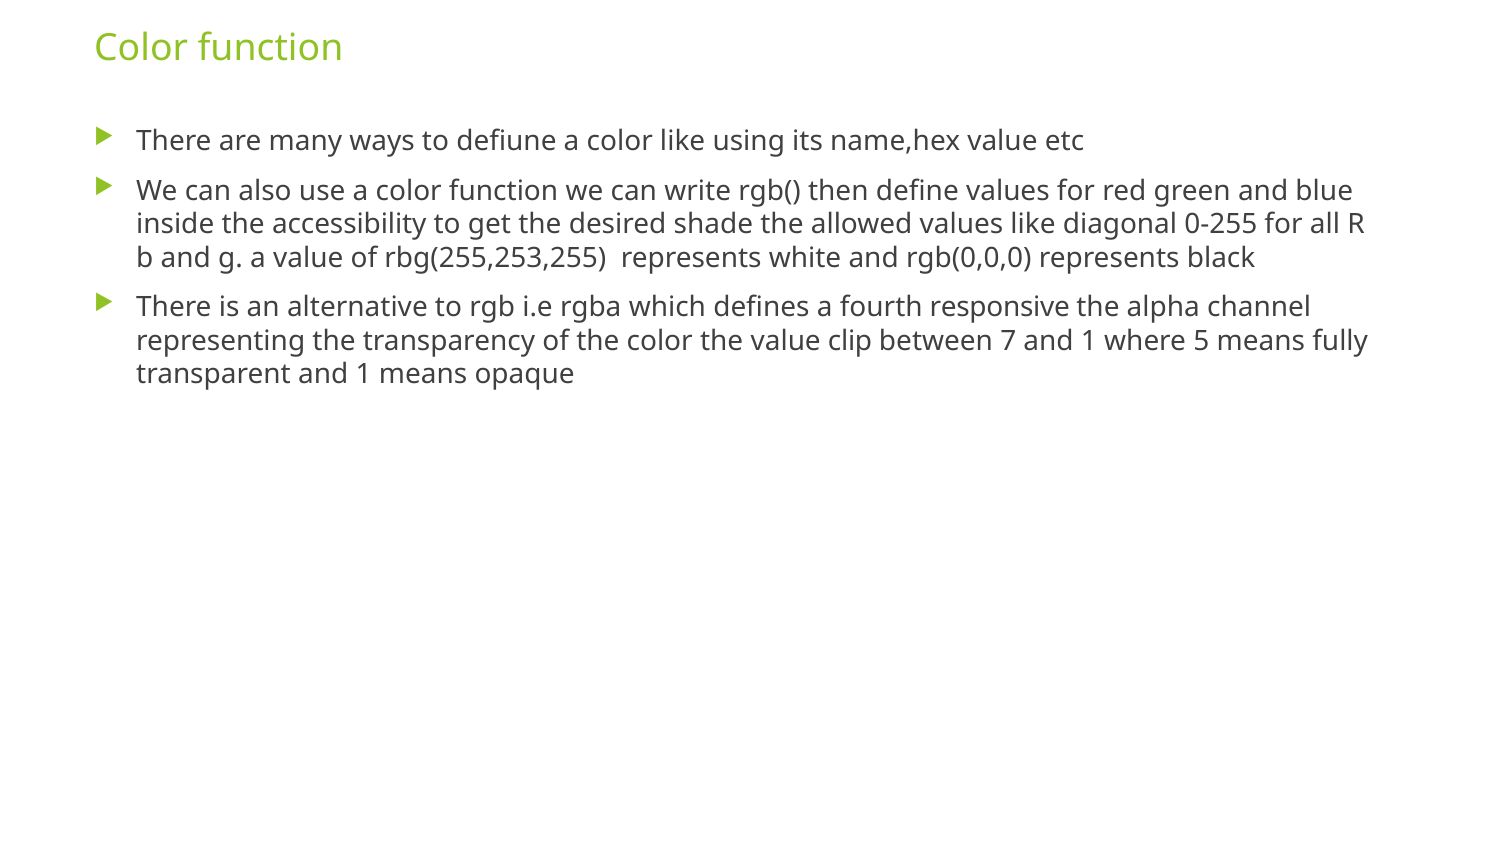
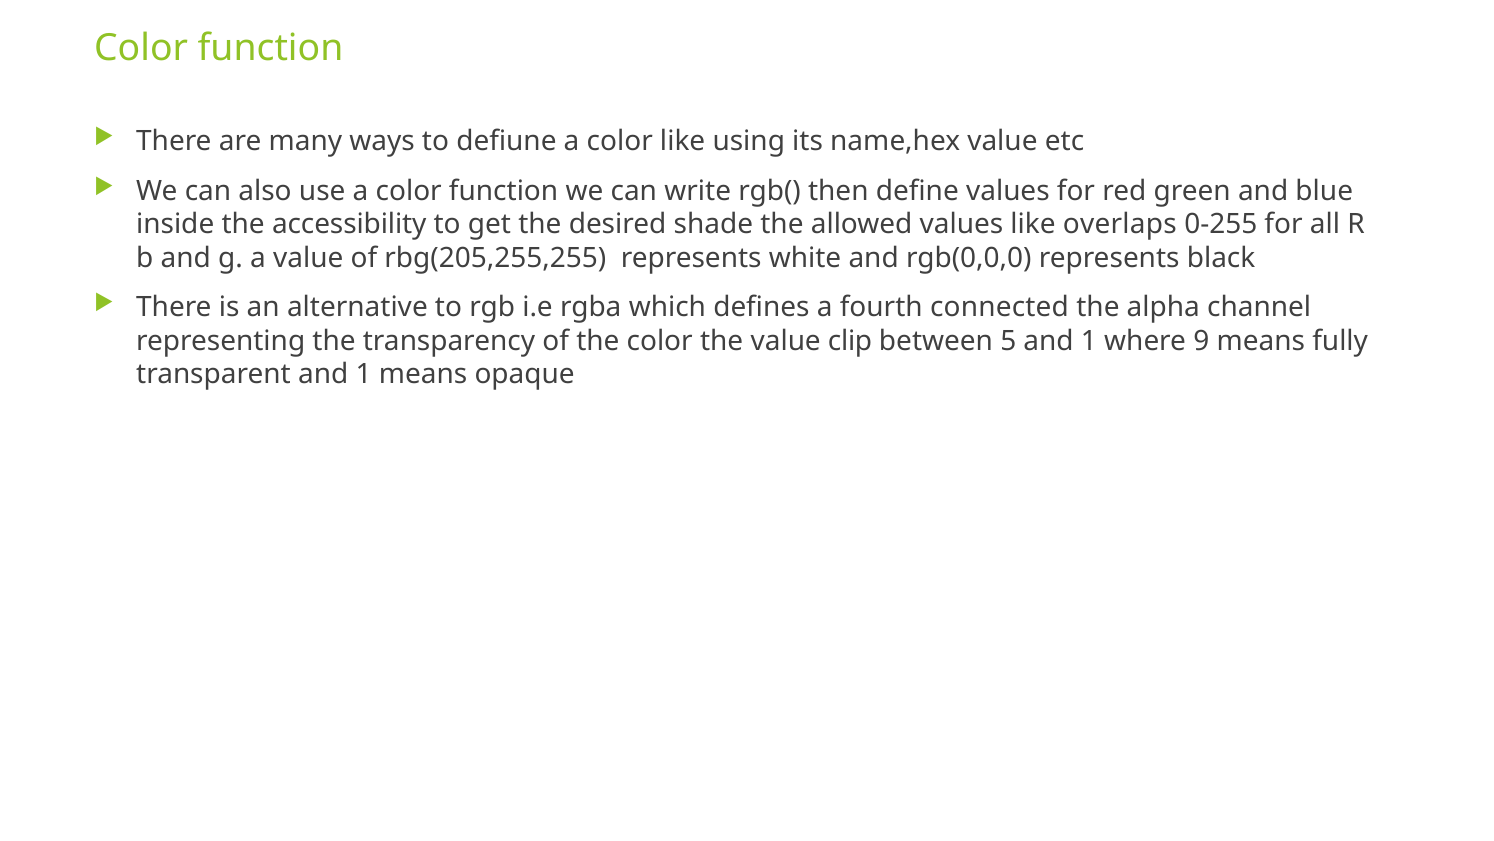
diagonal: diagonal -> overlaps
rbg(255,253,255: rbg(255,253,255 -> rbg(205,255,255
responsive: responsive -> connected
7: 7 -> 5
5: 5 -> 9
